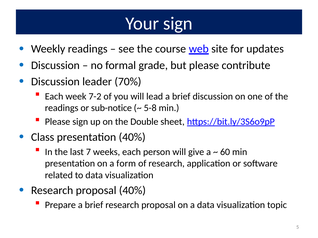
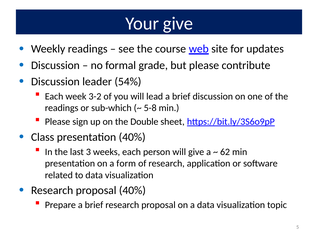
Your sign: sign -> give
70%: 70% -> 54%
7-2: 7-2 -> 3-2
sub-notice: sub-notice -> sub-which
7: 7 -> 3
60: 60 -> 62
